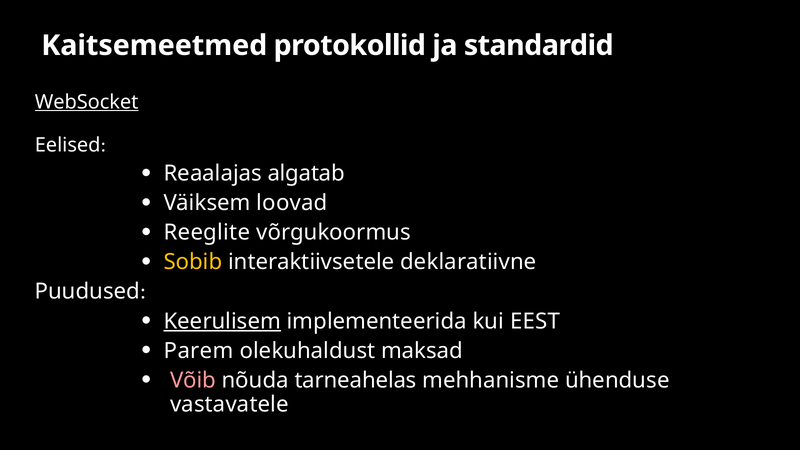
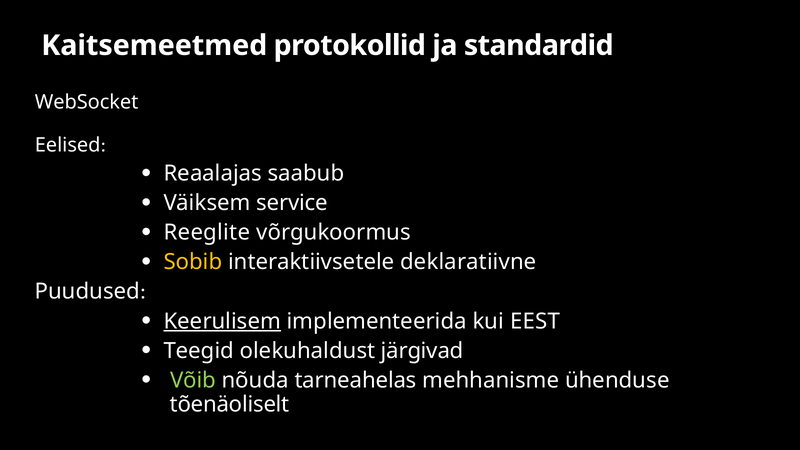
WebSocket underline: present -> none
algatab: algatab -> saabub
loovad: loovad -> service
Parem: Parem -> Teegid
maksad: maksad -> järgivad
Võib colour: pink -> light green
vastavatele: vastavatele -> tõenäoliselt
